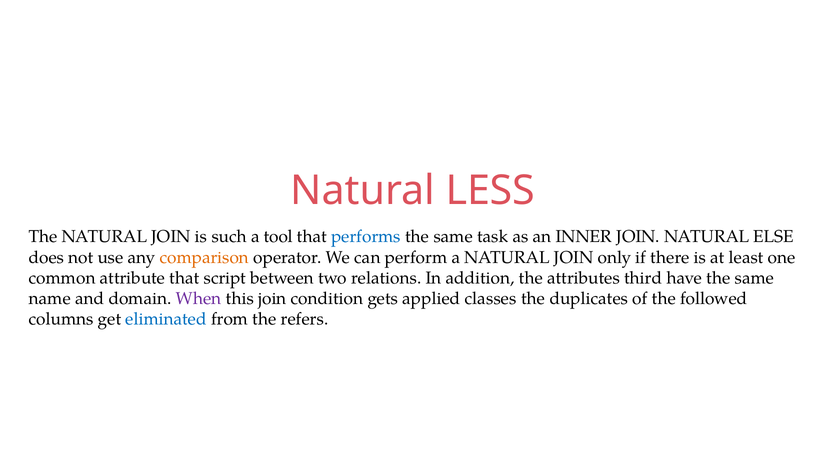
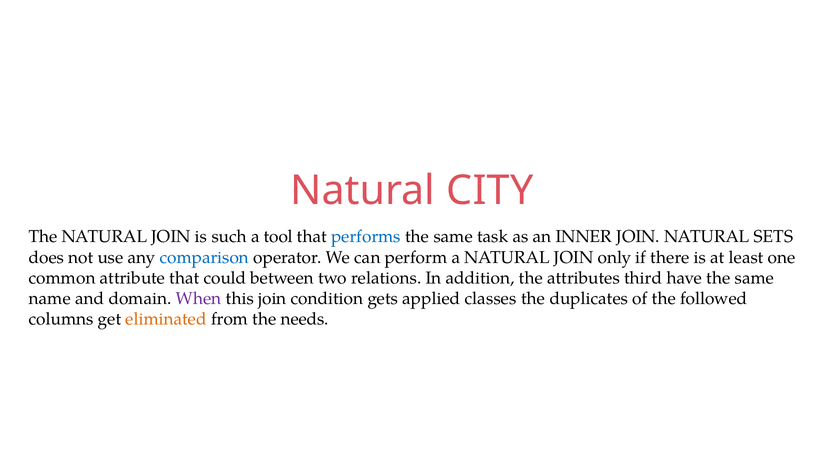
LESS: LESS -> CITY
ELSE: ELSE -> SETS
comparison colour: orange -> blue
script: script -> could
eliminated colour: blue -> orange
refers: refers -> needs
